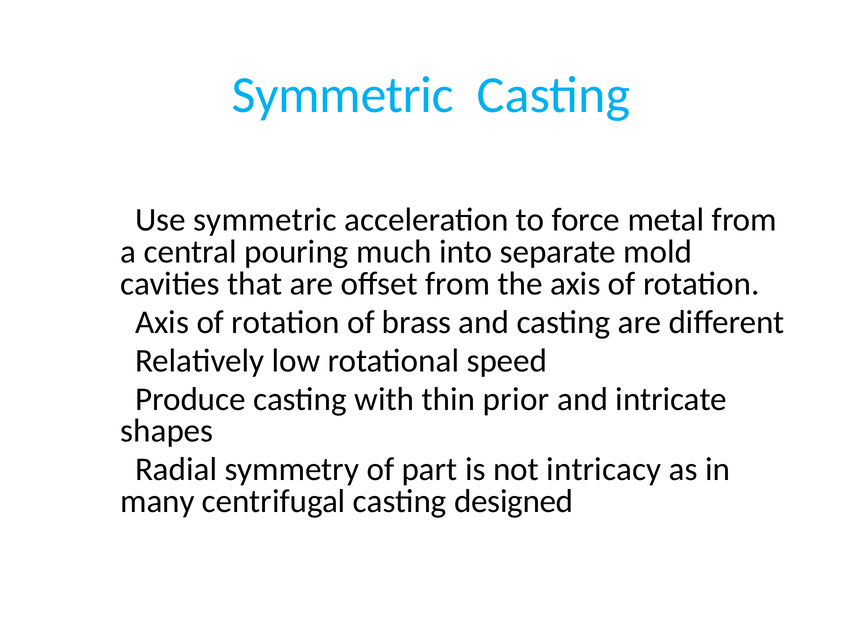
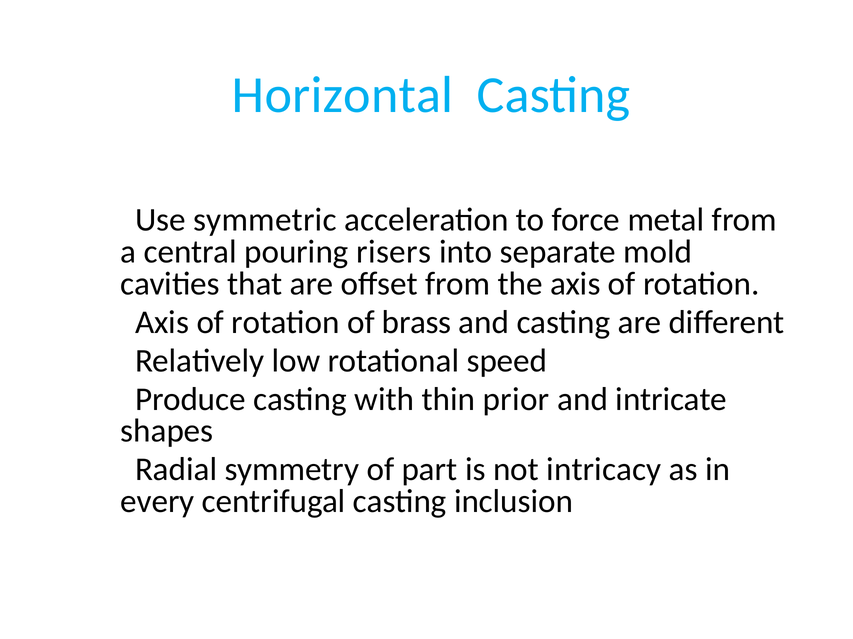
Symmetric at (343, 95): Symmetric -> Horizontal
much: much -> risers
many: many -> every
designed: designed -> inclusion
